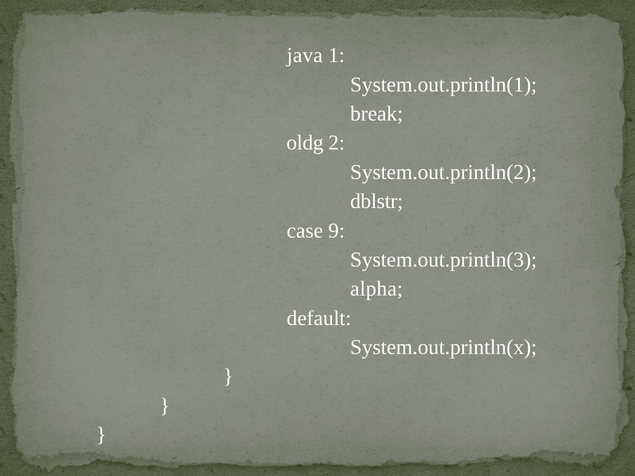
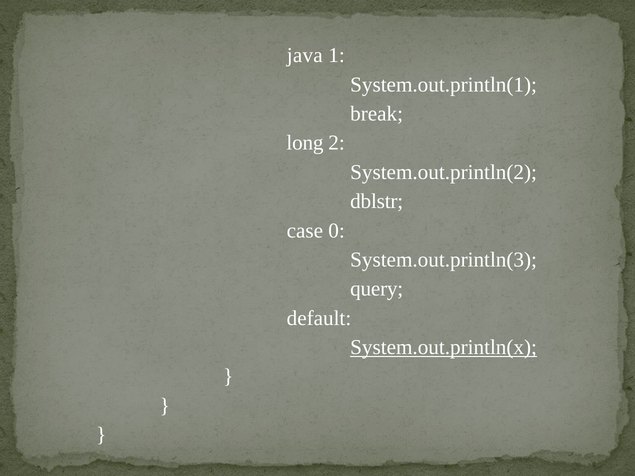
oldg: oldg -> long
9: 9 -> 0
alpha: alpha -> query
System.out.println(x underline: none -> present
